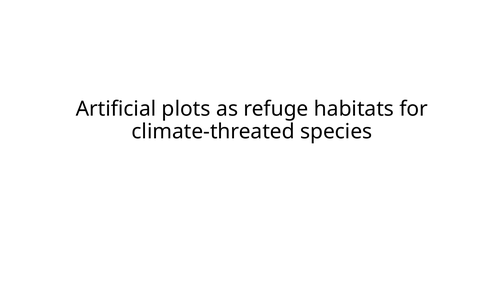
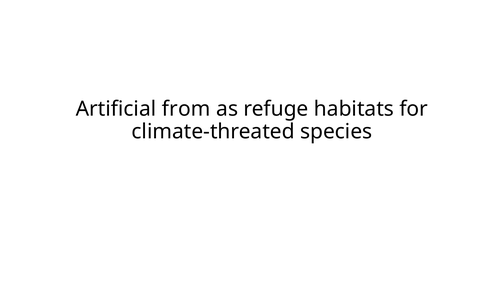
plots: plots -> from
